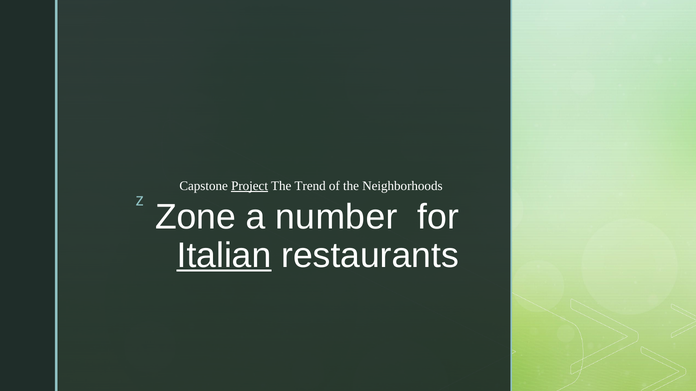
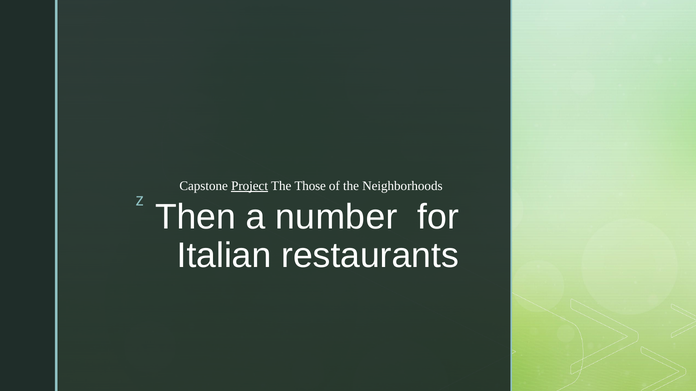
Trend: Trend -> Those
Zone: Zone -> Then
Italian underline: present -> none
